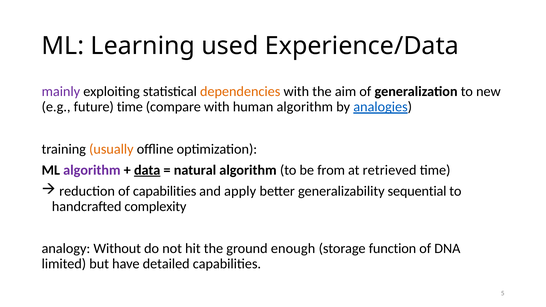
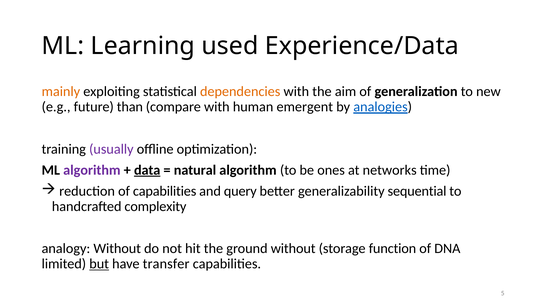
mainly colour: purple -> orange
future time: time -> than
human algorithm: algorithm -> emergent
usually colour: orange -> purple
from: from -> ones
retrieved: retrieved -> networks
apply: apply -> query
ground enough: enough -> without
but underline: none -> present
detailed: detailed -> transfer
